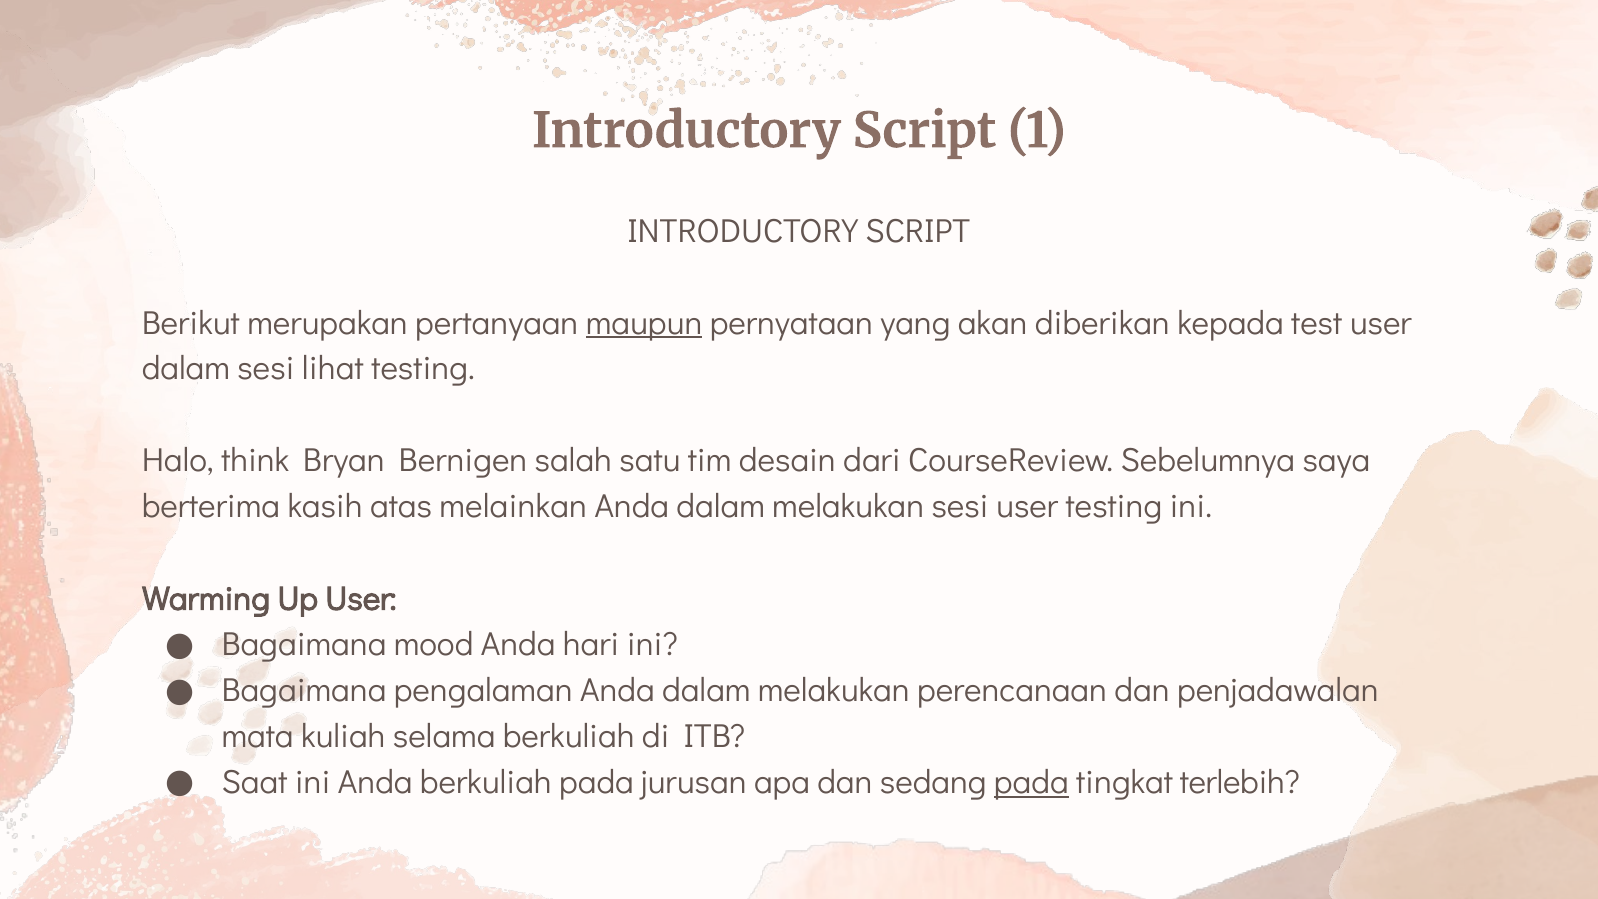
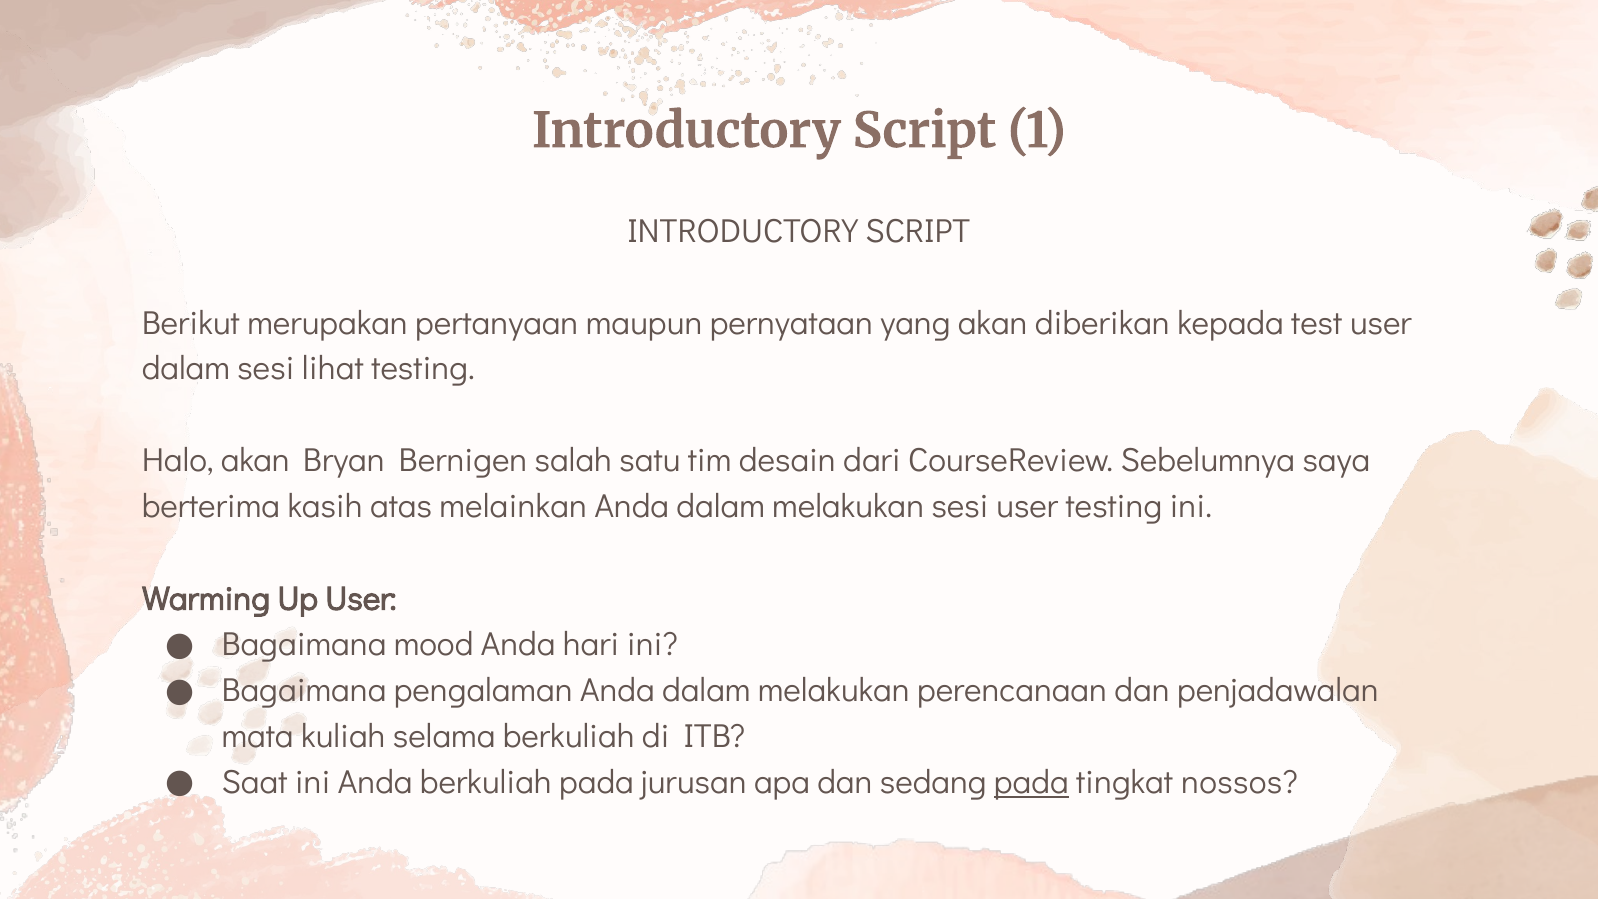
maupun underline: present -> none
Halo think: think -> akan
terlebih: terlebih -> nossos
